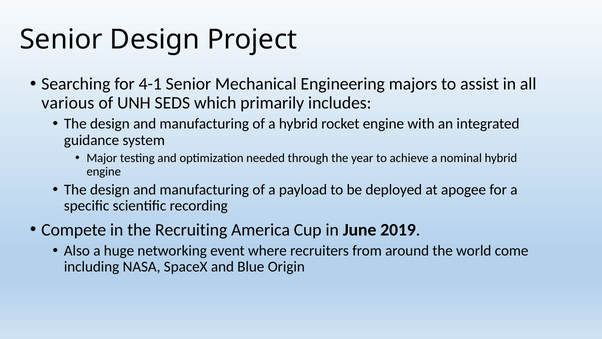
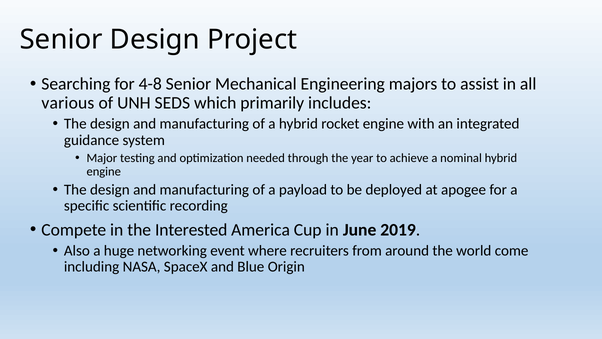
4-1: 4-1 -> 4-8
Recruiting: Recruiting -> Interested
